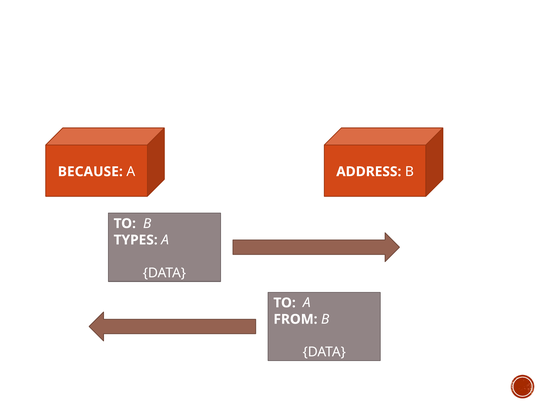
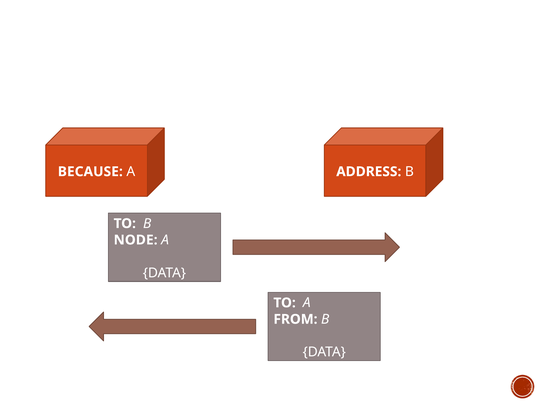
TYPES: TYPES -> NODE
